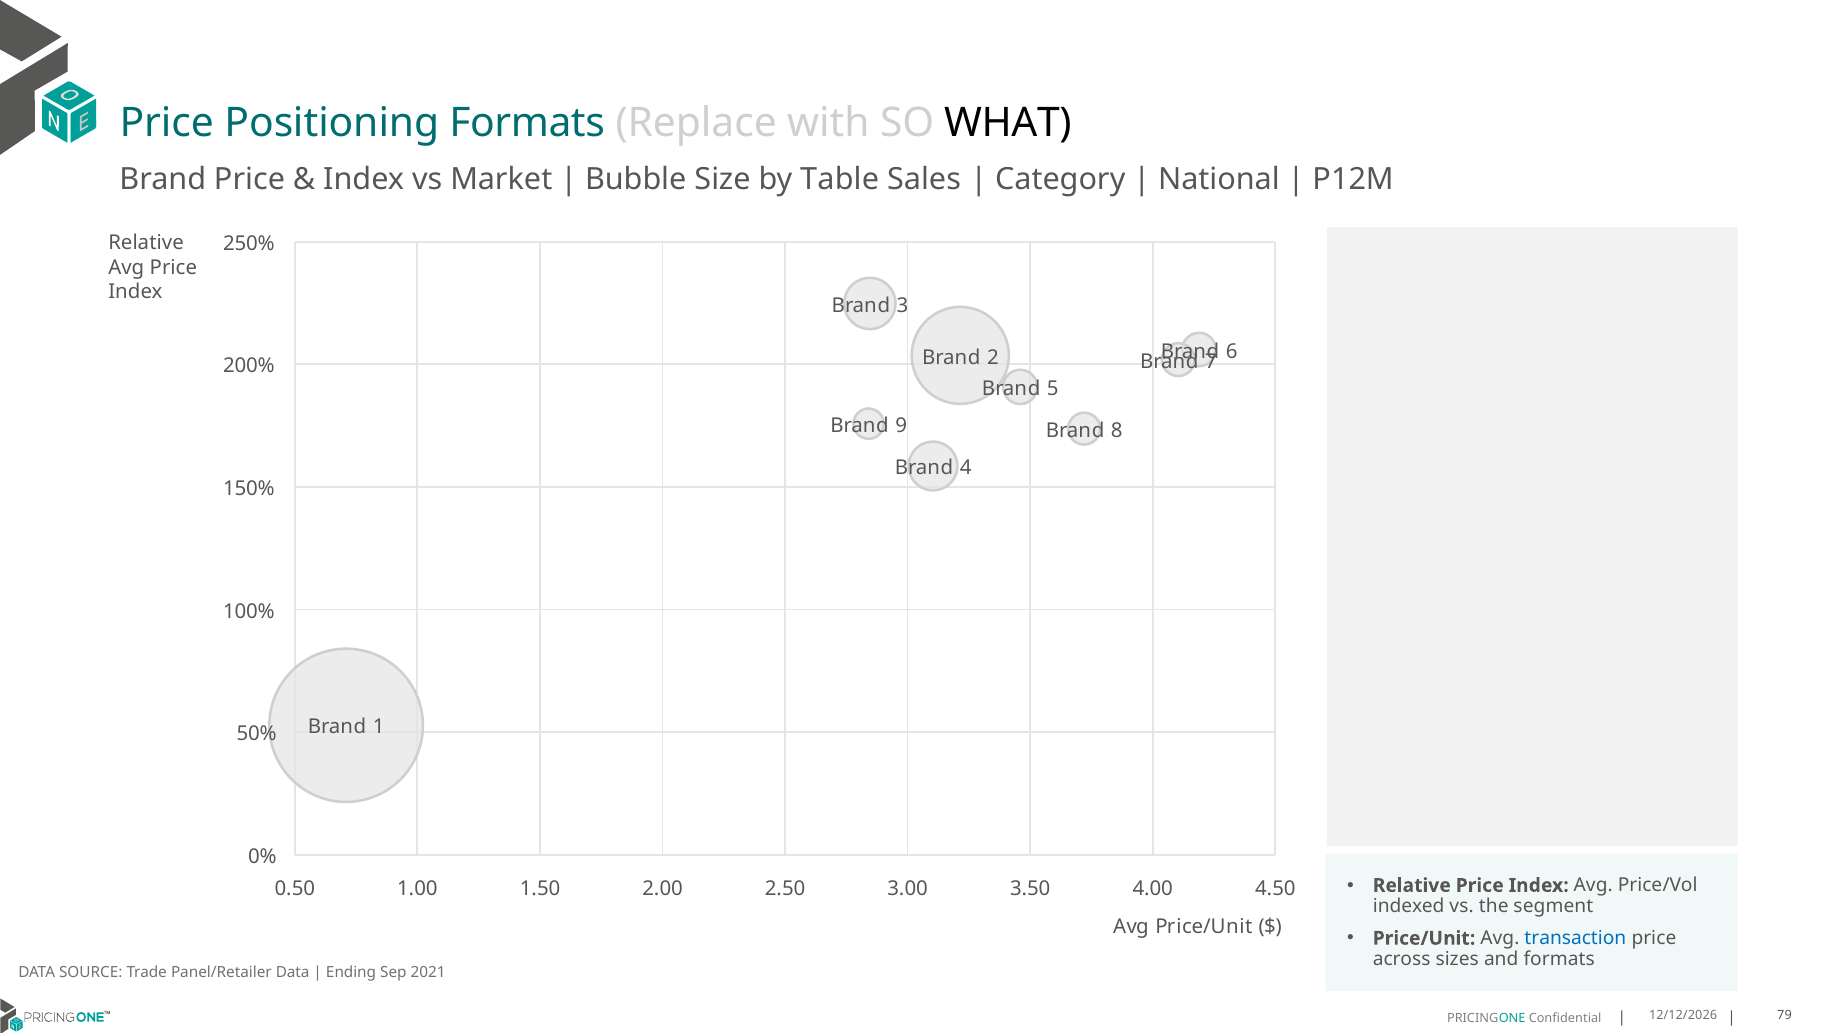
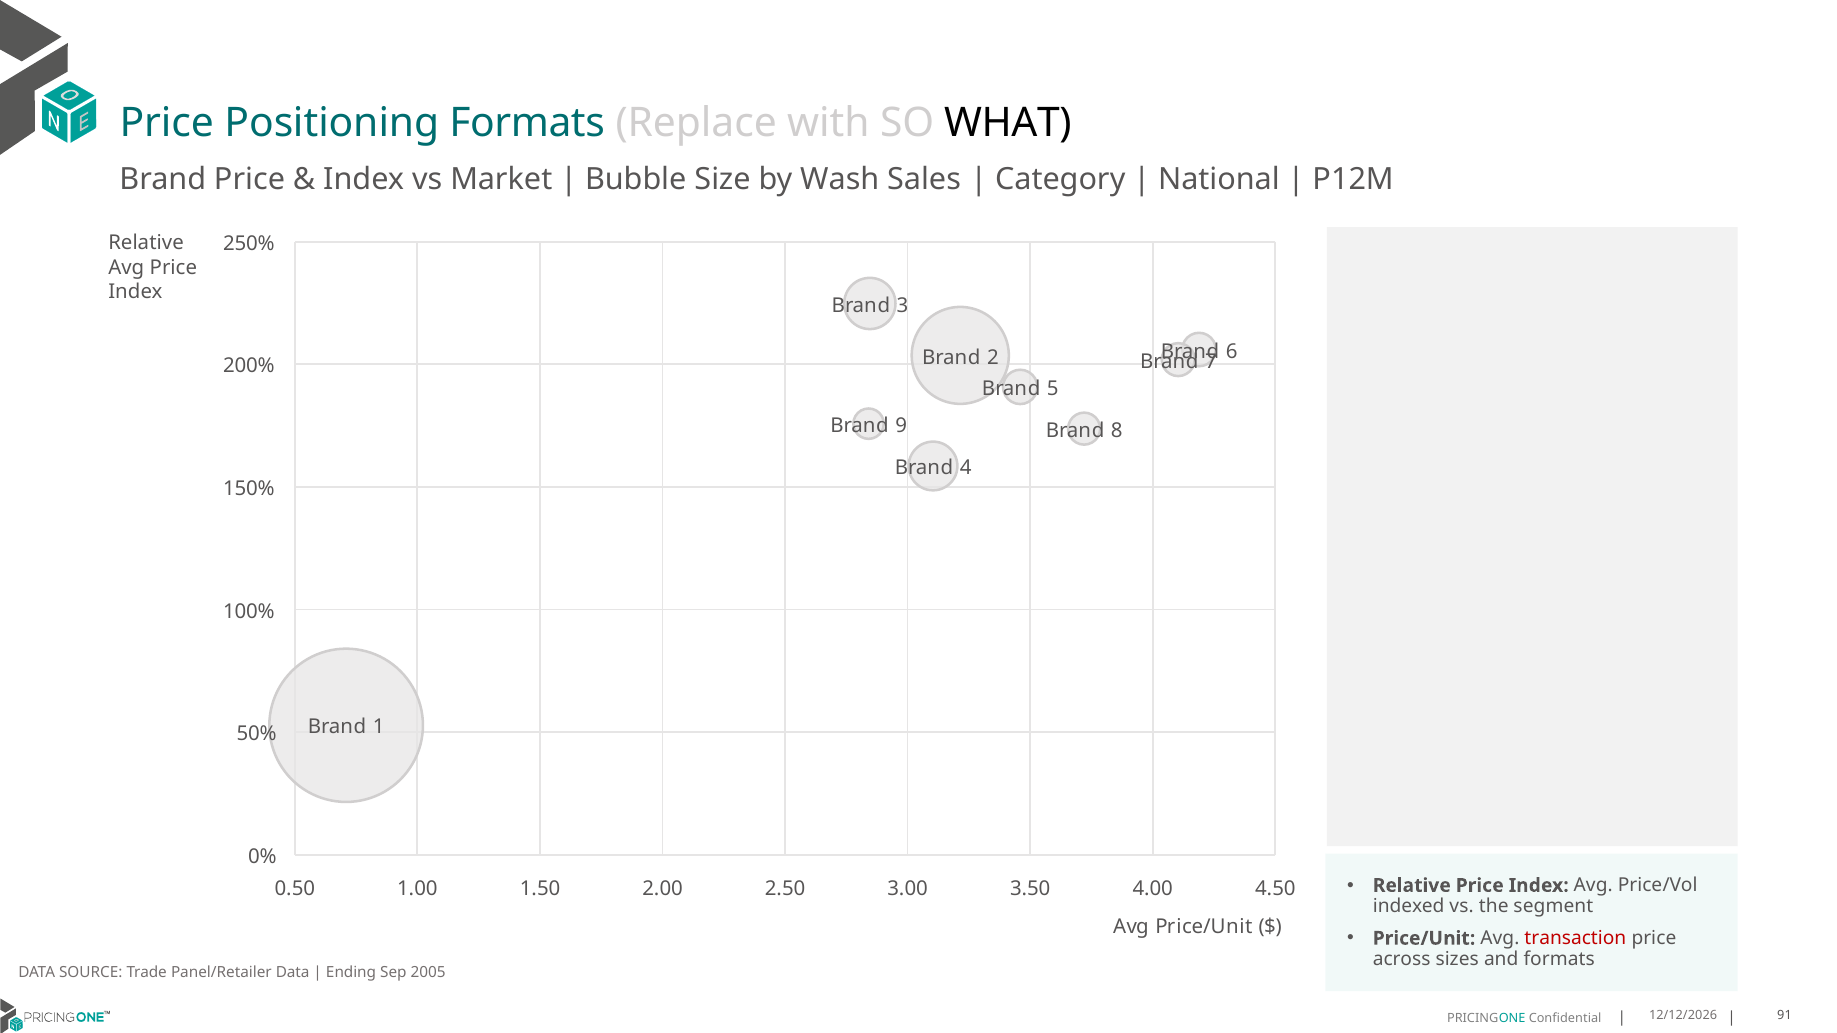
Table: Table -> Wash
transaction colour: blue -> red
2021: 2021 -> 2005
79: 79 -> 91
